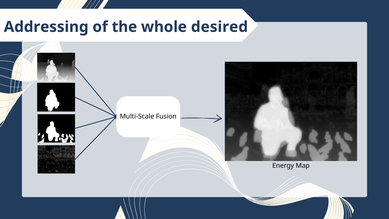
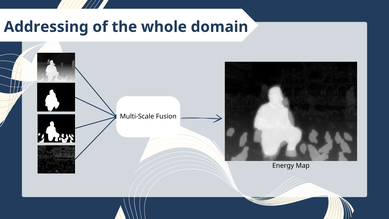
desired: desired -> domain
